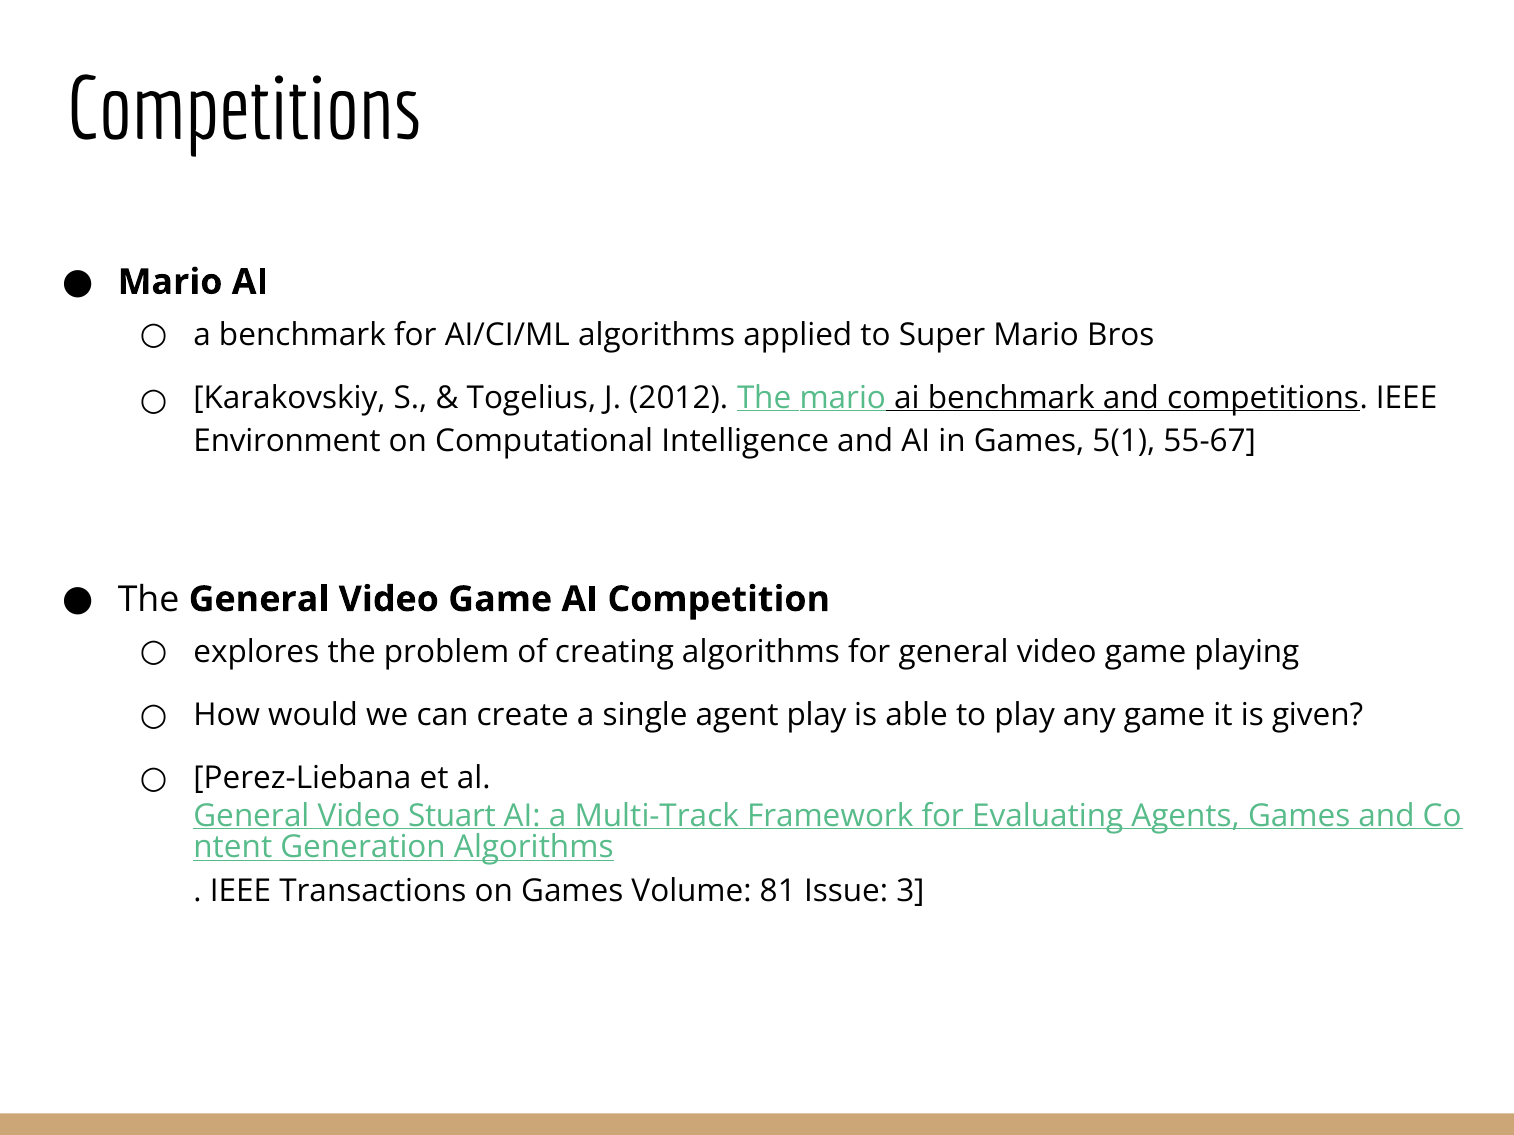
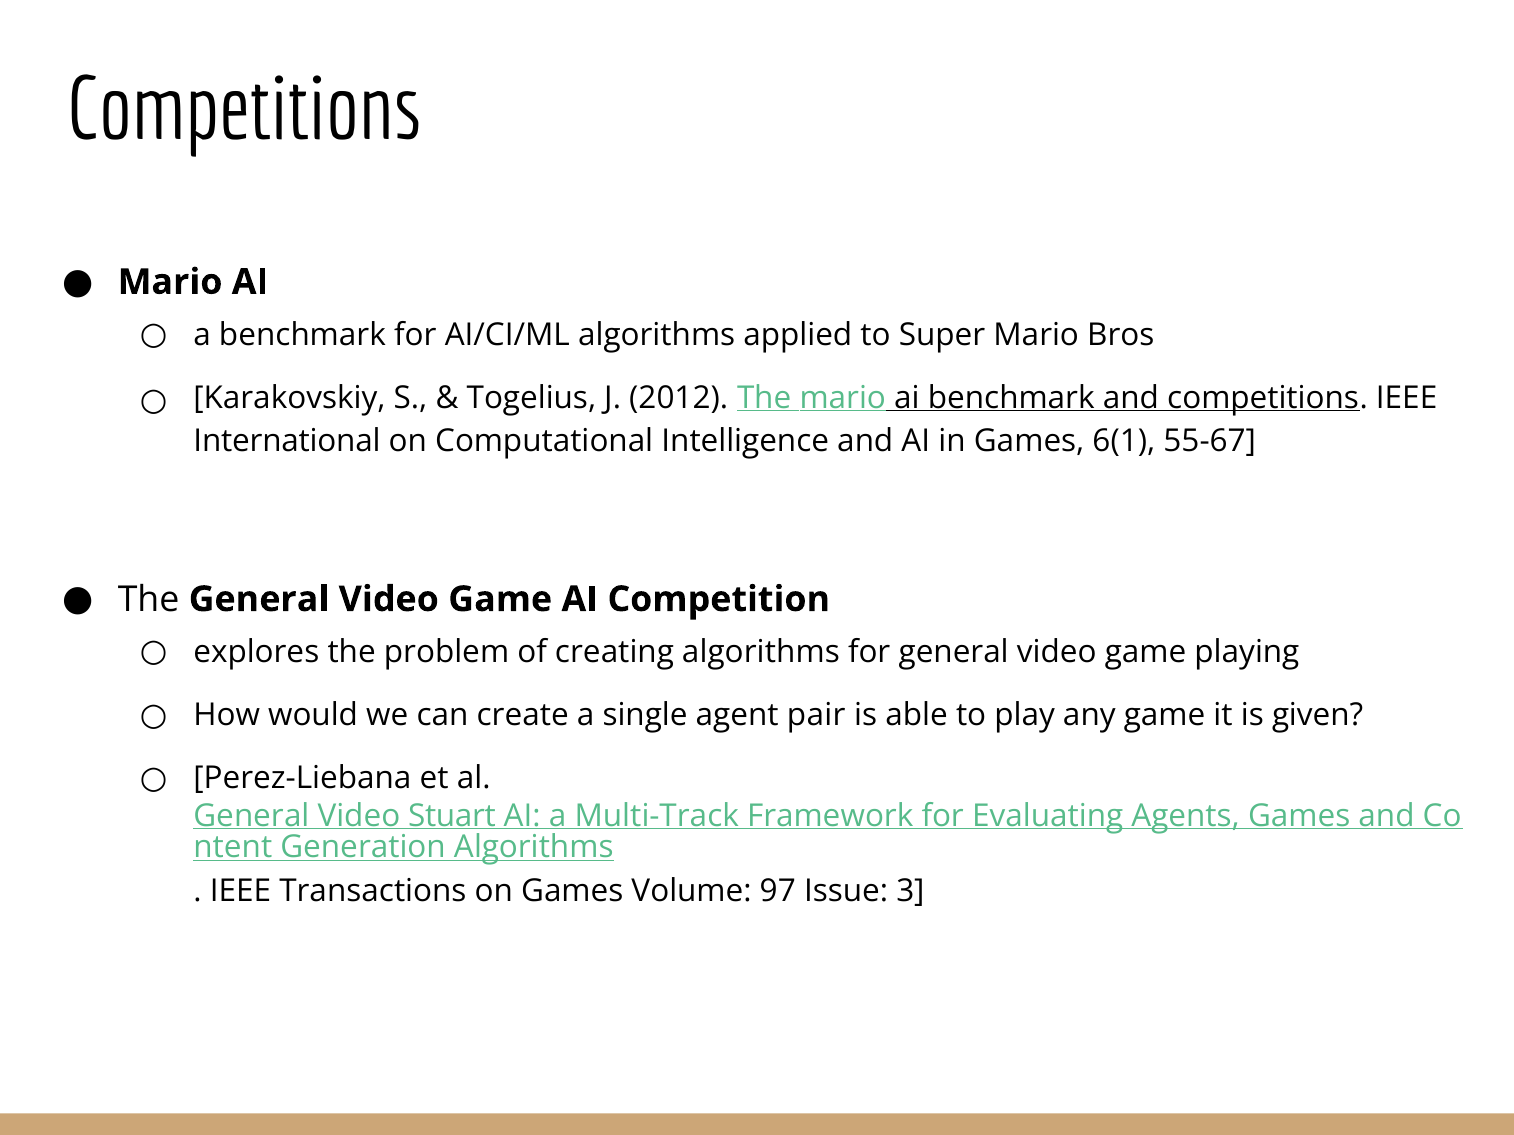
Environment: Environment -> International
5(1: 5(1 -> 6(1
agent play: play -> pair
81: 81 -> 97
